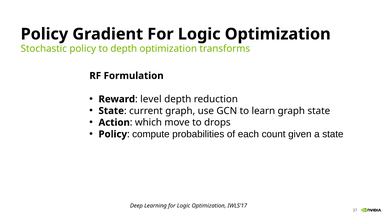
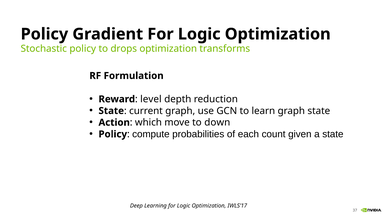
to depth: depth -> drops
drops: drops -> down
